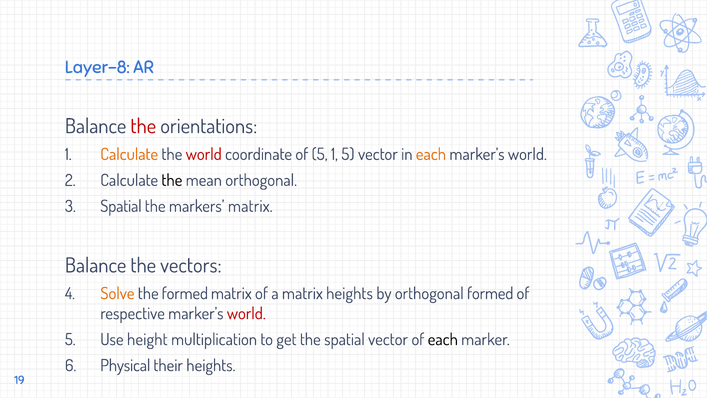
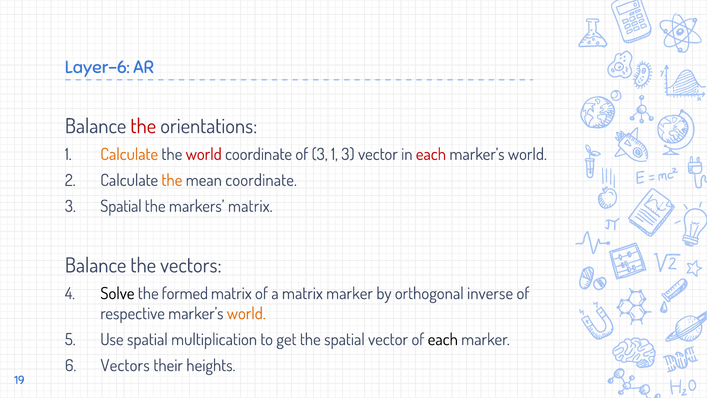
Layer-8: Layer-8 -> Layer-6
of 5: 5 -> 3
1 5: 5 -> 3
each at (431, 154) colour: orange -> red
the at (172, 180) colour: black -> orange
mean orthogonal: orthogonal -> coordinate
Solve colour: orange -> black
matrix heights: heights -> marker
orthogonal formed: formed -> inverse
world at (246, 313) colour: red -> orange
Use height: height -> spatial
Physical at (125, 365): Physical -> Vectors
